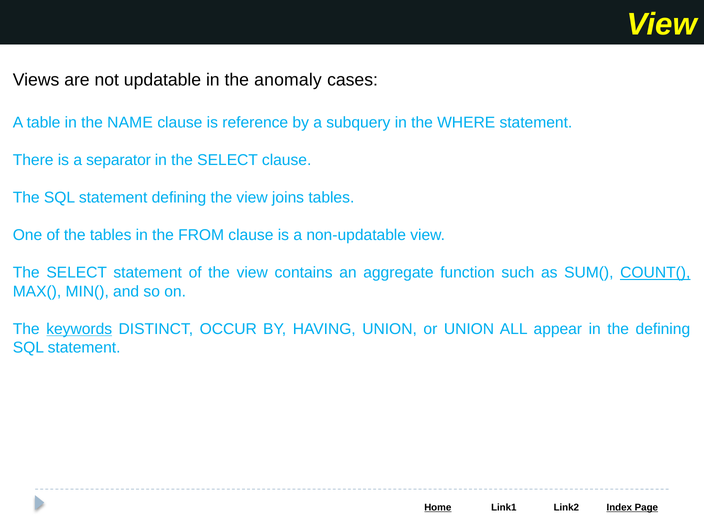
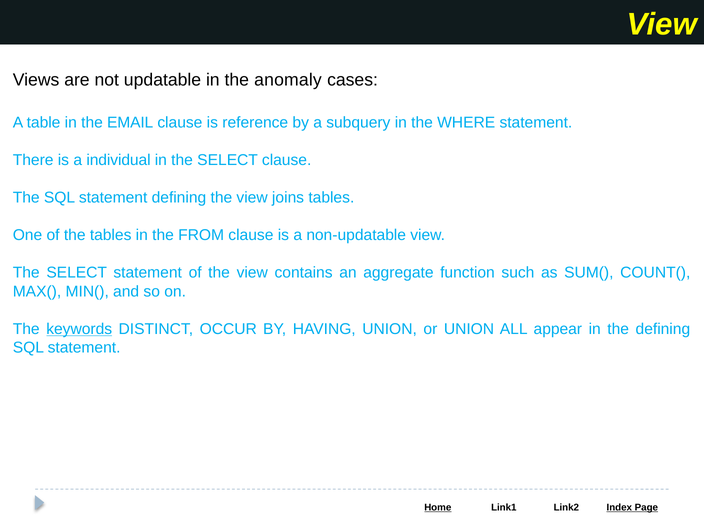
NAME: NAME -> EMAIL
separator: separator -> individual
COUNT( underline: present -> none
